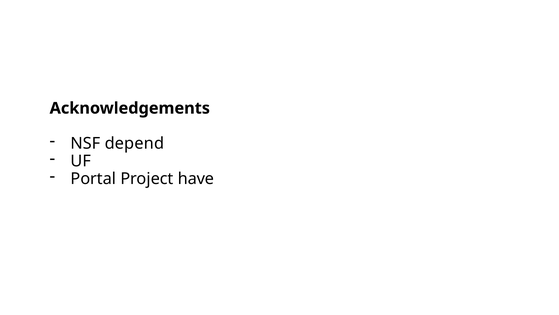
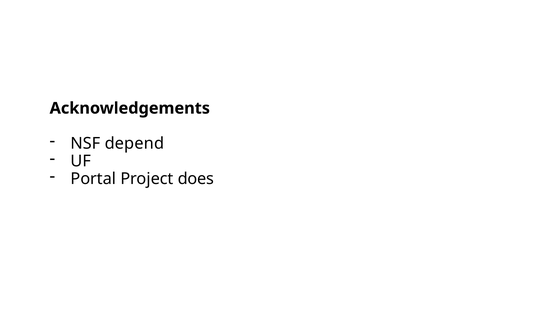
have: have -> does
